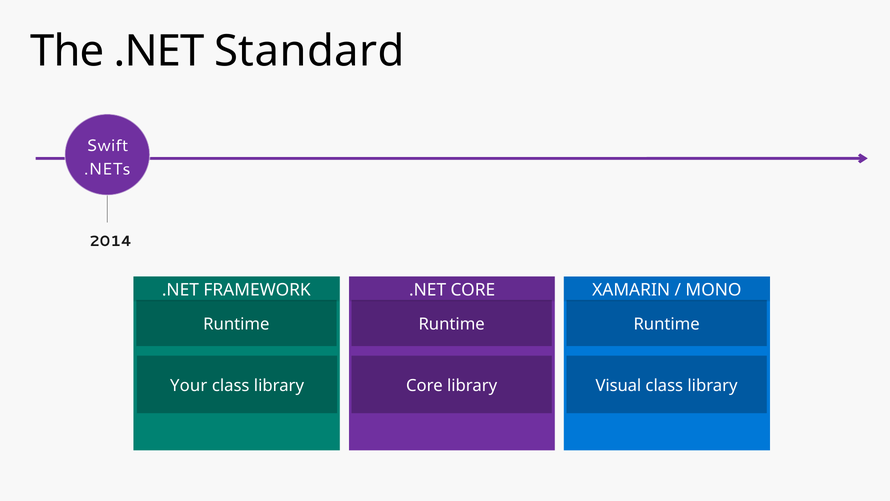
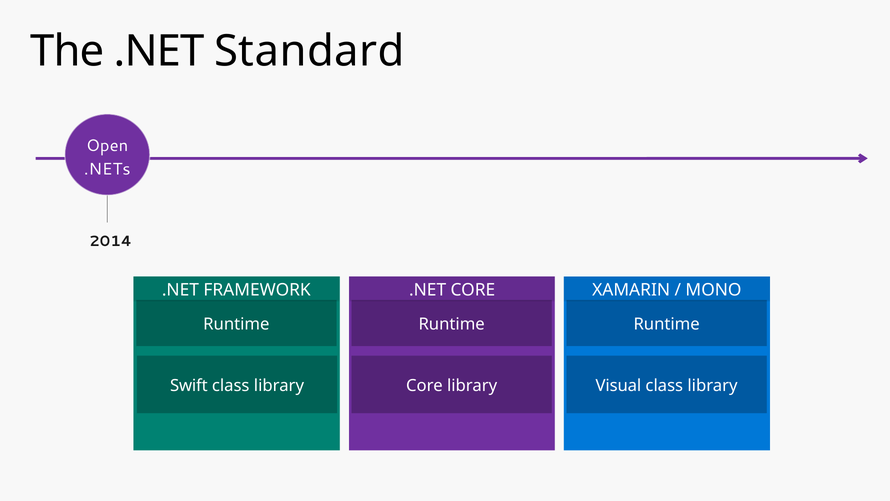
Swift: Swift -> Open
Your: Your -> Swift
